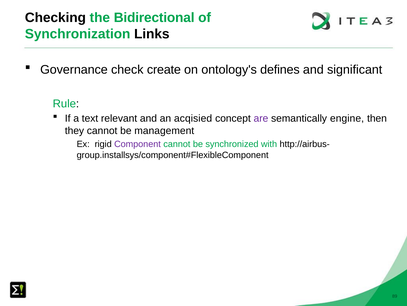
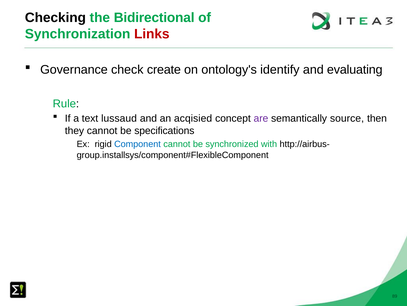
Links colour: black -> red
defines: defines -> identify
significant: significant -> evaluating
relevant: relevant -> lussaud
engine: engine -> source
management: management -> specifications
Component colour: purple -> blue
